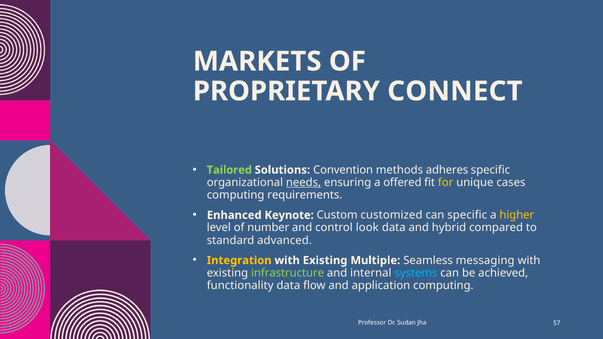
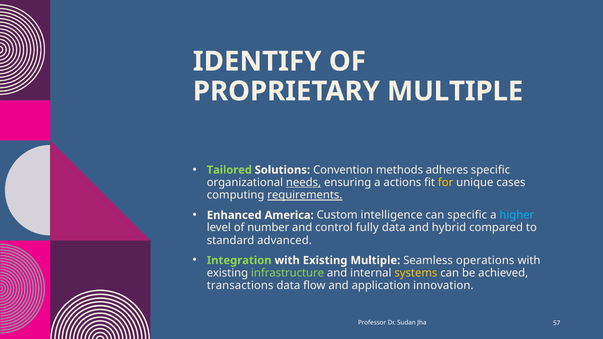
MARKETS: MARKETS -> IDENTIFY
PROPRIETARY CONNECT: CONNECT -> MULTIPLE
offered: offered -> actions
requirements underline: none -> present
Keynote: Keynote -> America
customized: customized -> intelligence
higher colour: yellow -> light blue
look: look -> fully
Integration colour: yellow -> light green
messaging: messaging -> operations
systems colour: light blue -> yellow
functionality: functionality -> transactions
application computing: computing -> innovation
